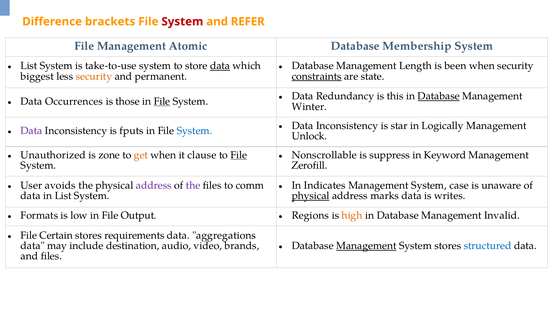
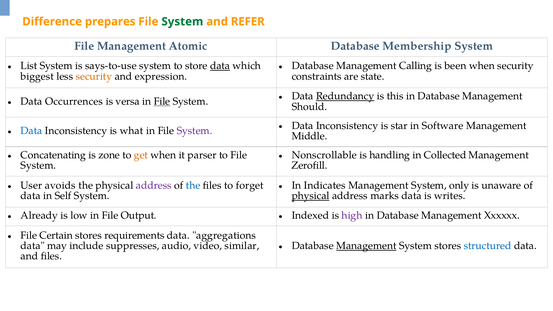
brackets: brackets -> prepares
System at (182, 22) colour: red -> green
take-to-use: take-to-use -> says-to-use
Length: Length -> Calling
permanent: permanent -> expression
constraints underline: present -> none
Redundancy underline: none -> present
Database at (439, 96) underline: present -> none
those: those -> versa
Winter: Winter -> Should
Logically: Logically -> Software
Data at (32, 131) colour: purple -> blue
fputs: fputs -> what
System at (195, 131) colour: blue -> purple
Unlock: Unlock -> Middle
Unauthorized: Unauthorized -> Concatenating
clause: clause -> parser
File at (239, 155) underline: present -> none
suppress: suppress -> handling
Keyword: Keyword -> Collected
the at (193, 185) colour: purple -> blue
comm: comm -> forget
case: case -> only
in List: List -> Self
Formats: Formats -> Already
Regions: Regions -> Indexed
high colour: orange -> purple
Invalid: Invalid -> Xxxxxx
destination: destination -> suppresses
brands: brands -> similar
